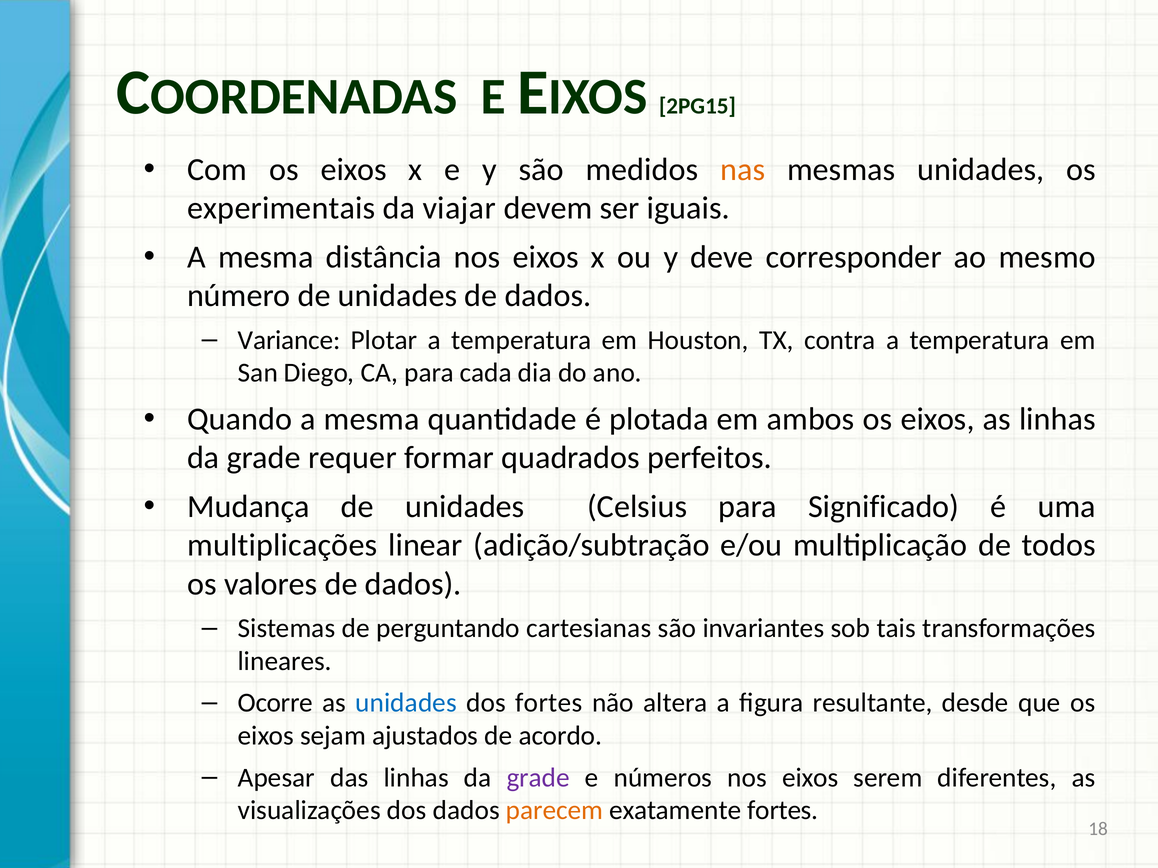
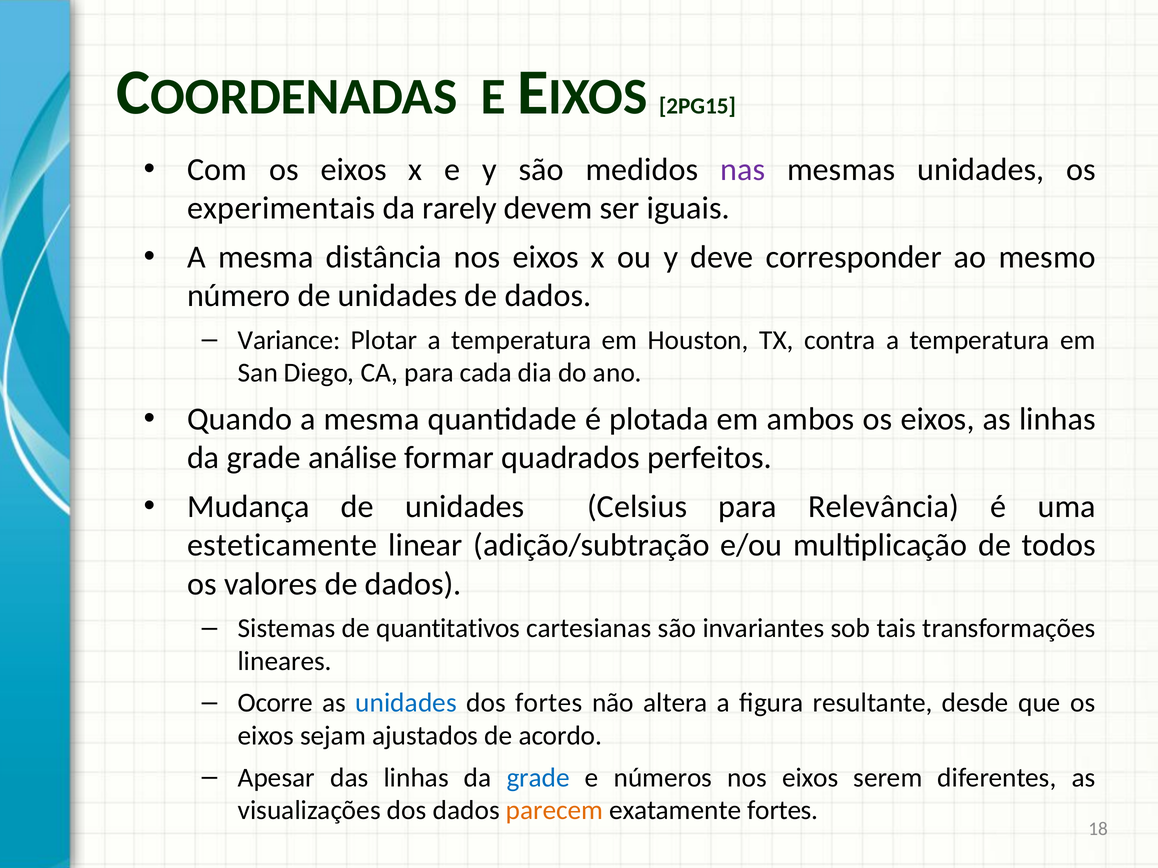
nas colour: orange -> purple
viajar: viajar -> rarely
requer: requer -> análise
Significado: Significado -> Relevância
multiplicações: multiplicações -> esteticamente
perguntando: perguntando -> quantitativos
grade at (538, 778) colour: purple -> blue
